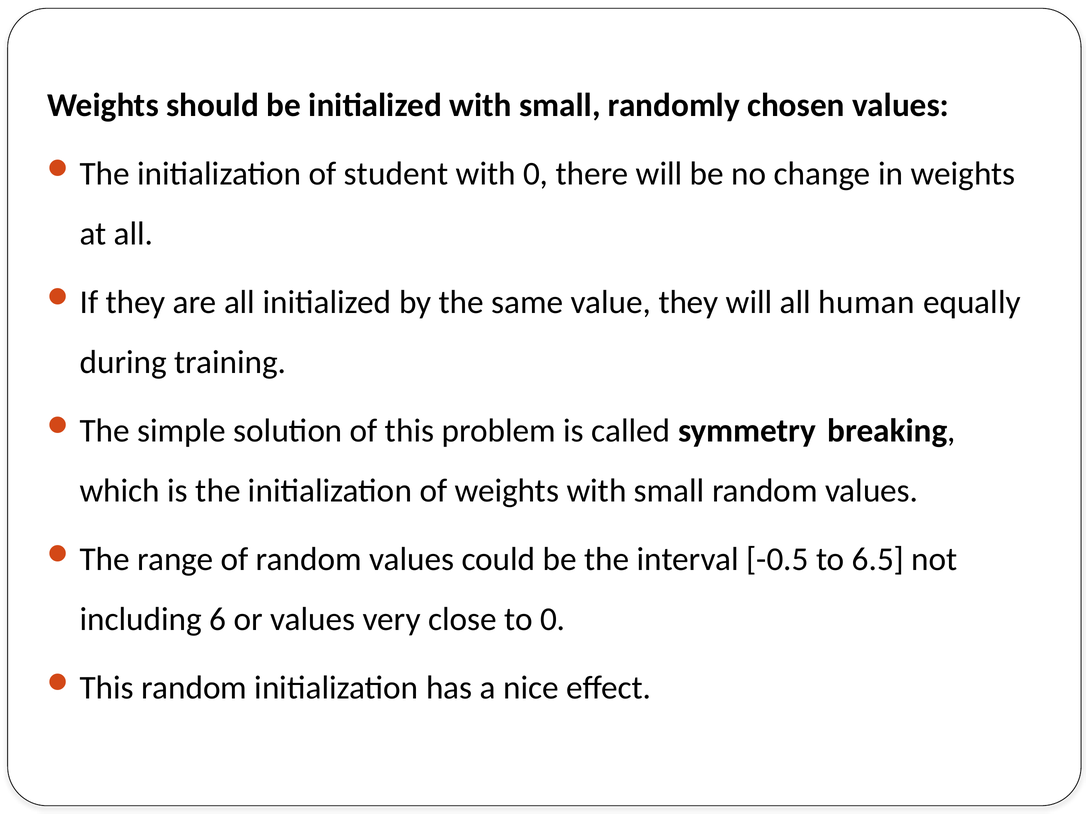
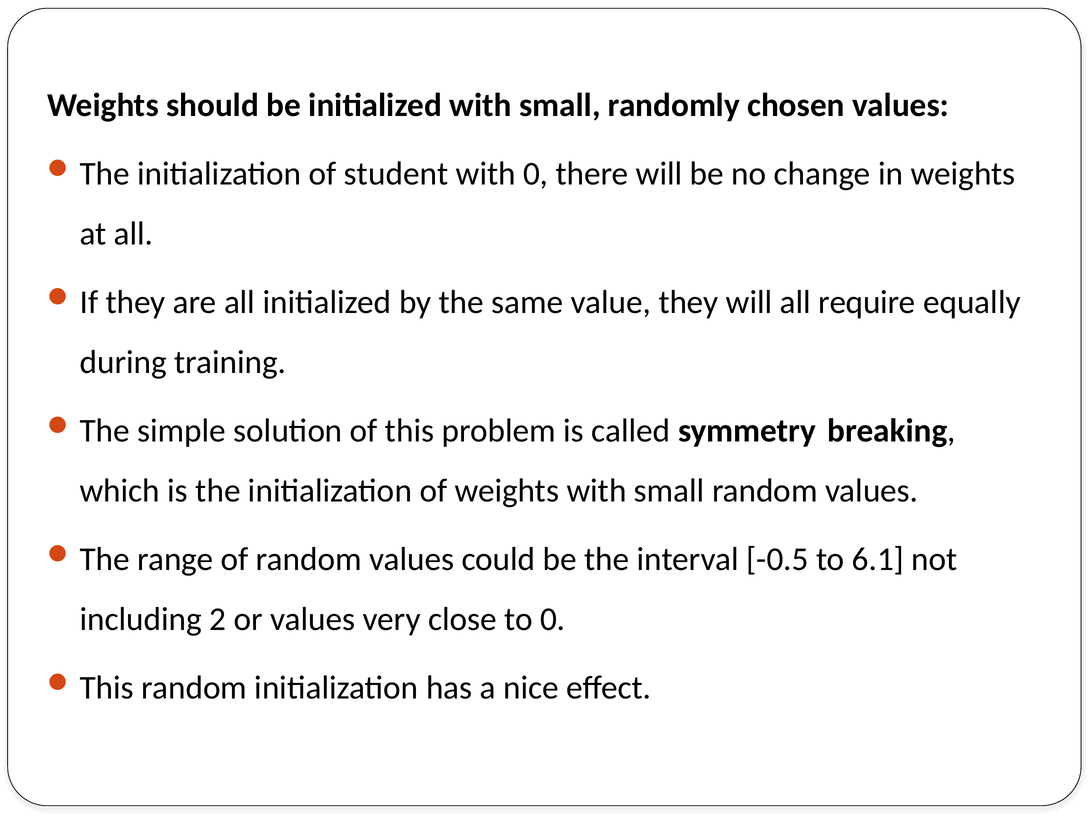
human: human -> require
6.5: 6.5 -> 6.1
6: 6 -> 2
